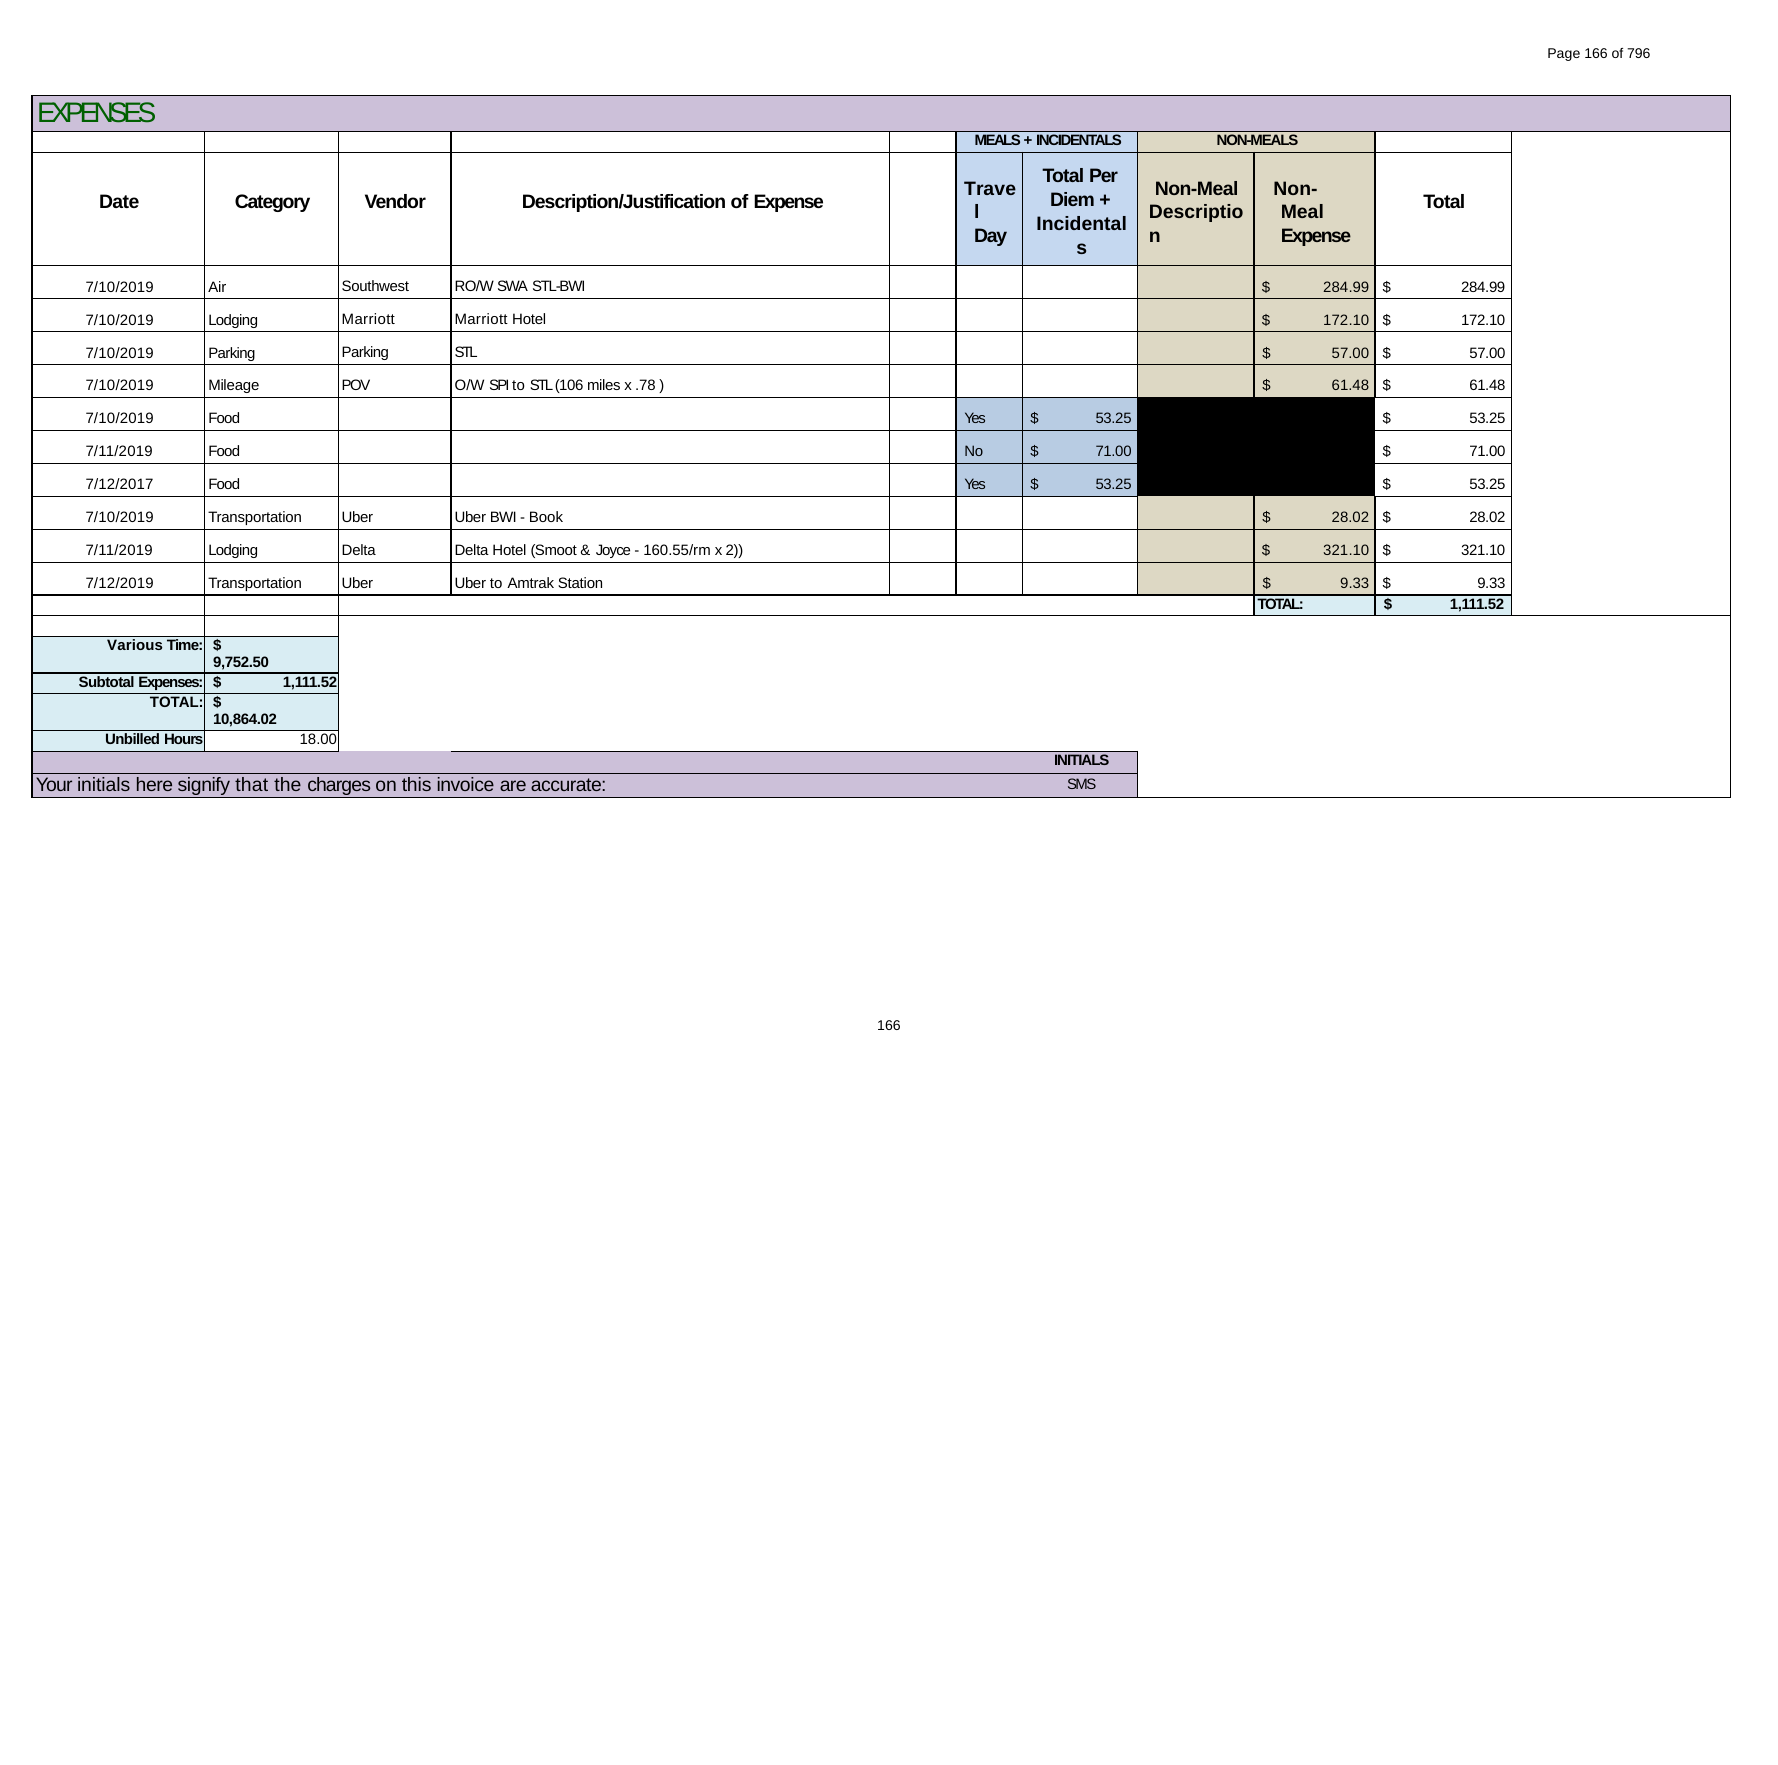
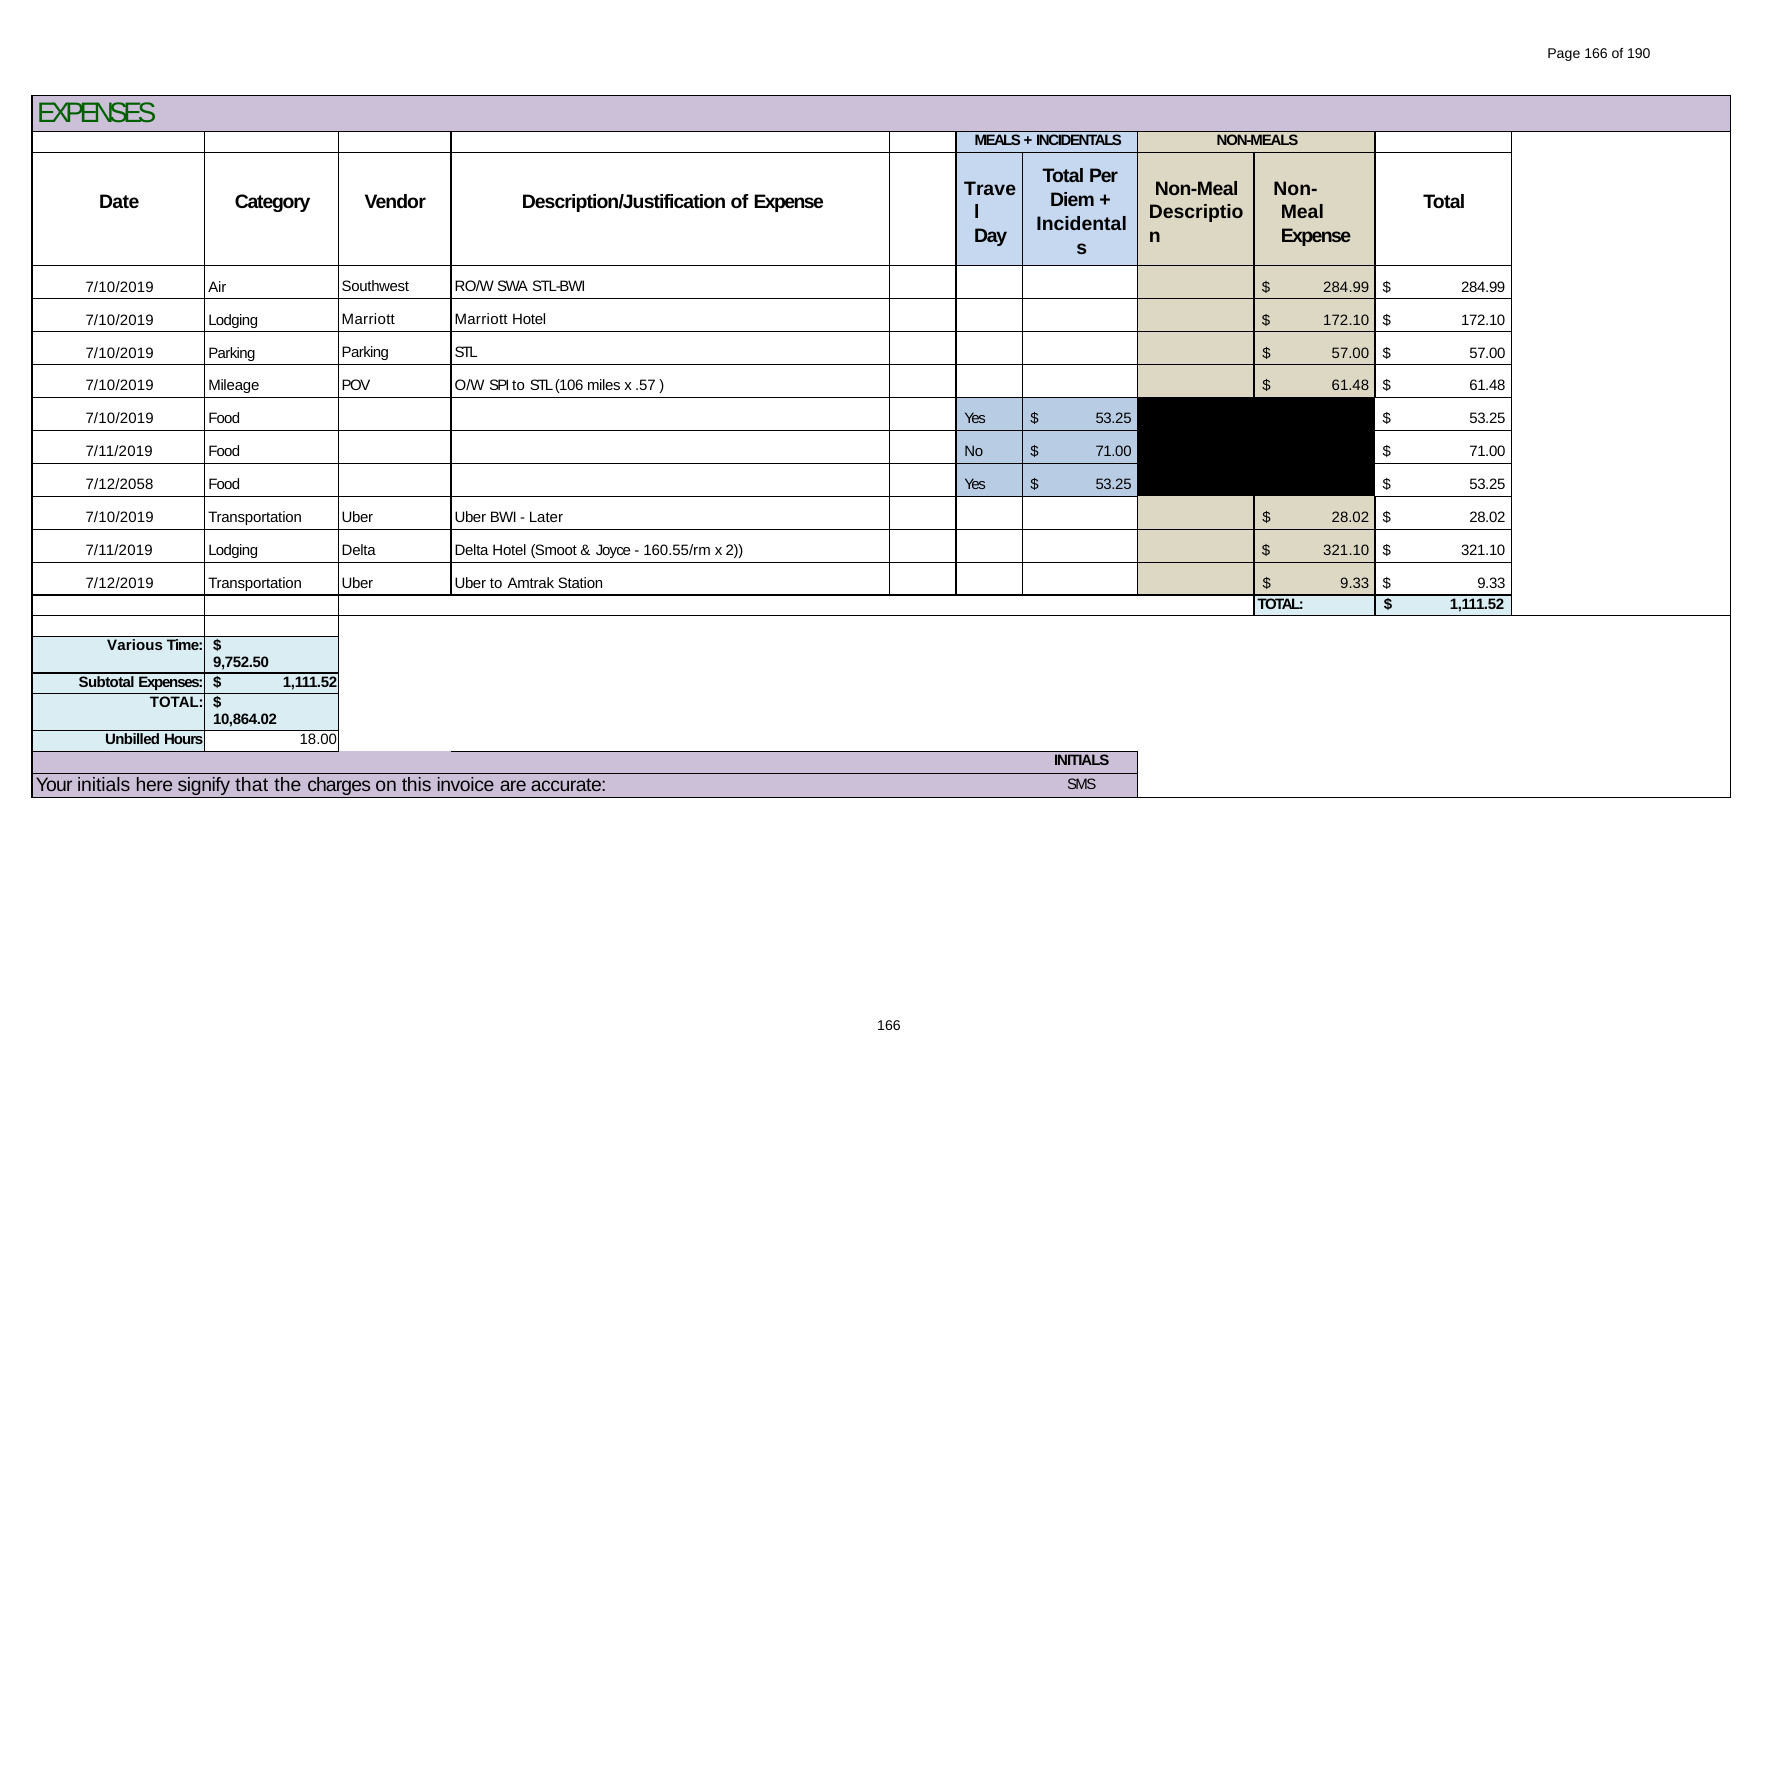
796: 796 -> 190
.78: .78 -> .57
7/12/2017: 7/12/2017 -> 7/12/2058
Book: Book -> Later
